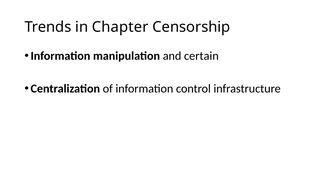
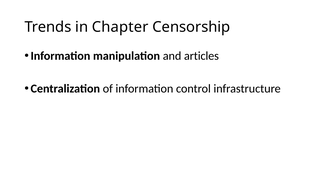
certain: certain -> articles
